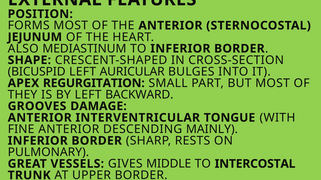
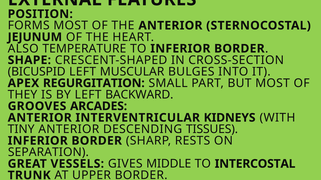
MEDIASTINUM: MEDIASTINUM -> TEMPERATURE
AURICULAR: AURICULAR -> MUSCULAR
DAMAGE: DAMAGE -> ARCADES
TONGUE: TONGUE -> KIDNEYS
FINE: FINE -> TINY
MAINLY: MAINLY -> TISSUES
PULMONARY: PULMONARY -> SEPARATION
